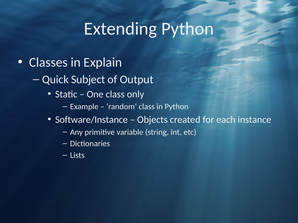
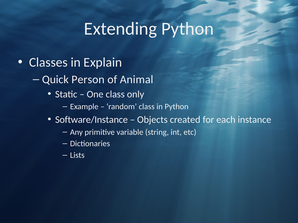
Subject: Subject -> Person
Output: Output -> Animal
